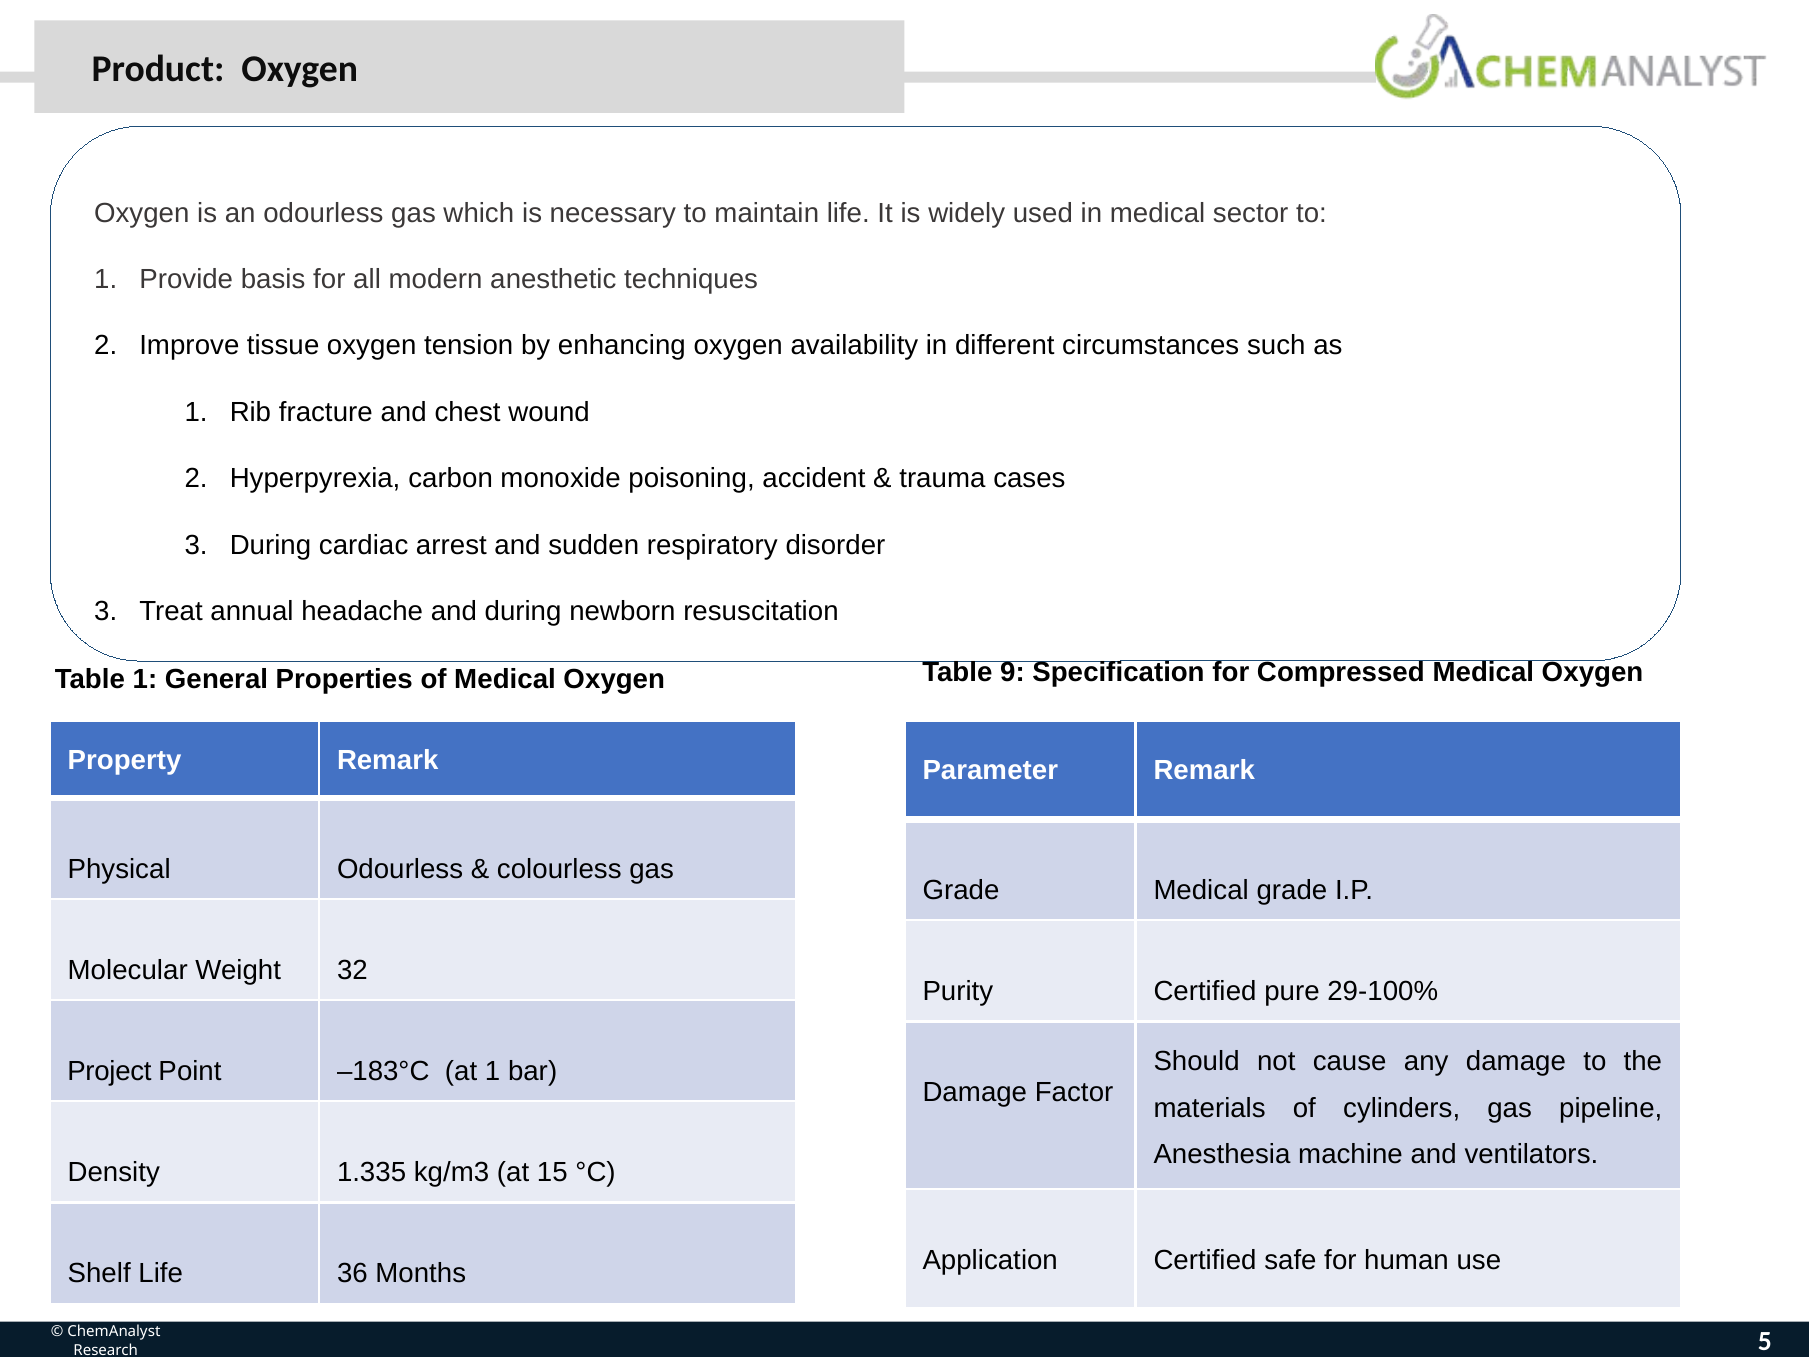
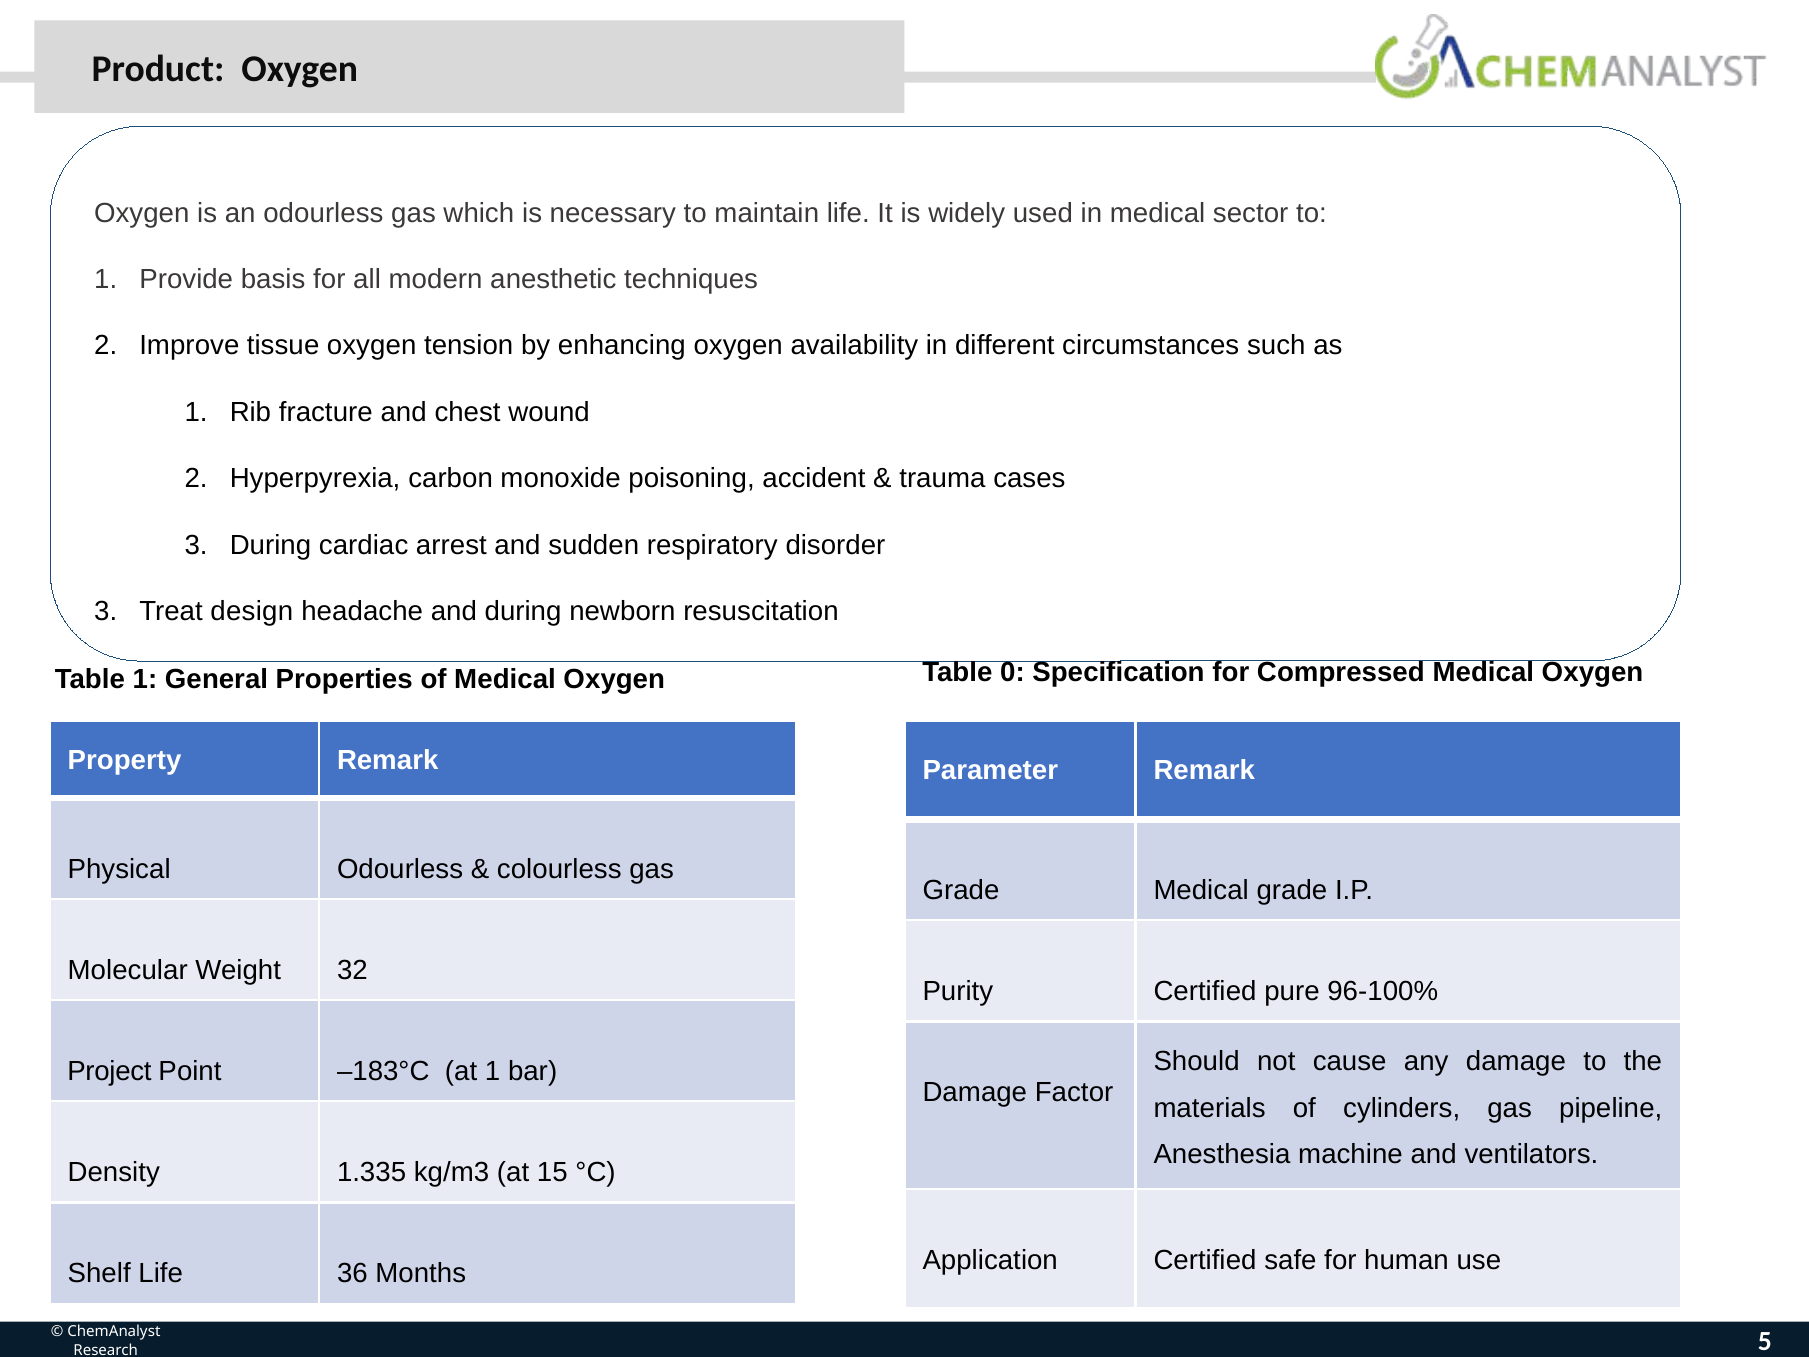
annual: annual -> design
9: 9 -> 0
29-100%: 29-100% -> 96-100%
